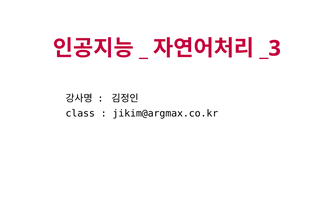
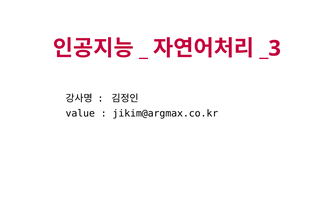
class: class -> value
